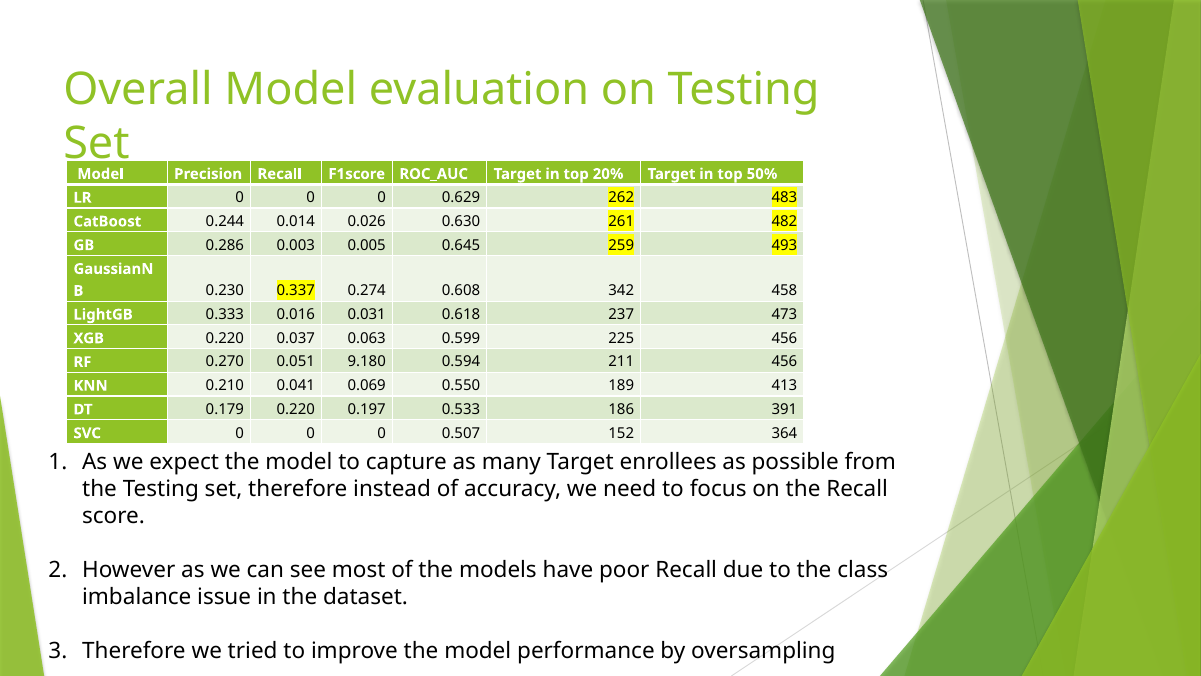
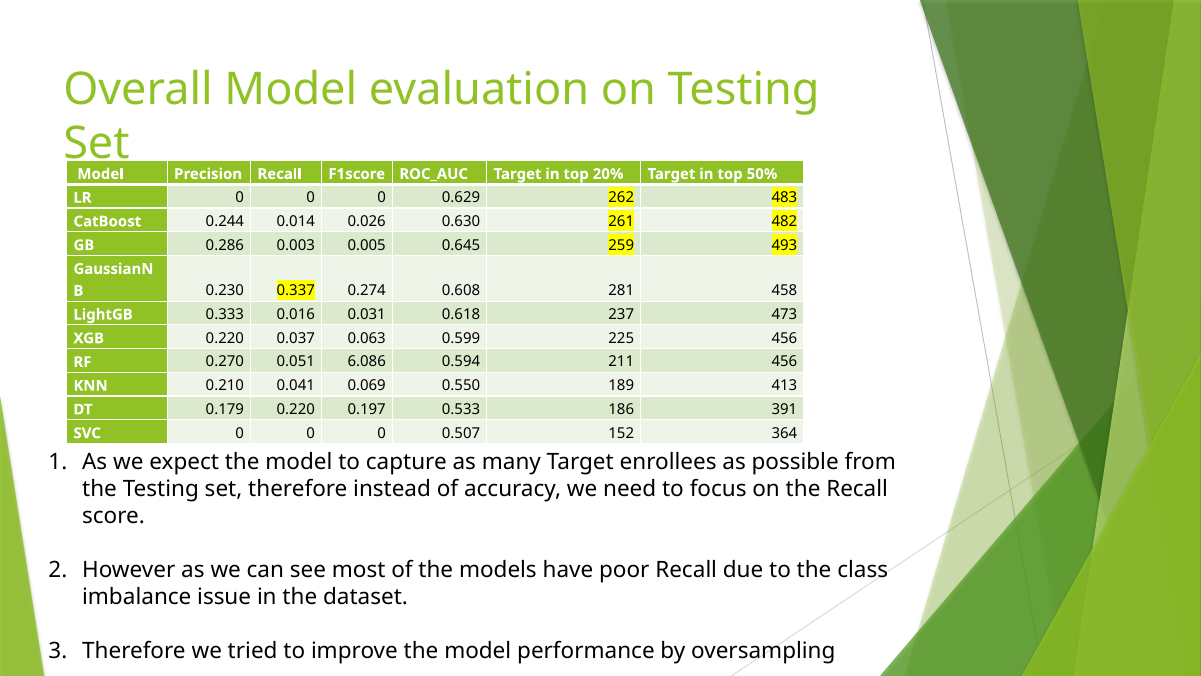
342: 342 -> 281
9.180: 9.180 -> 6.086
